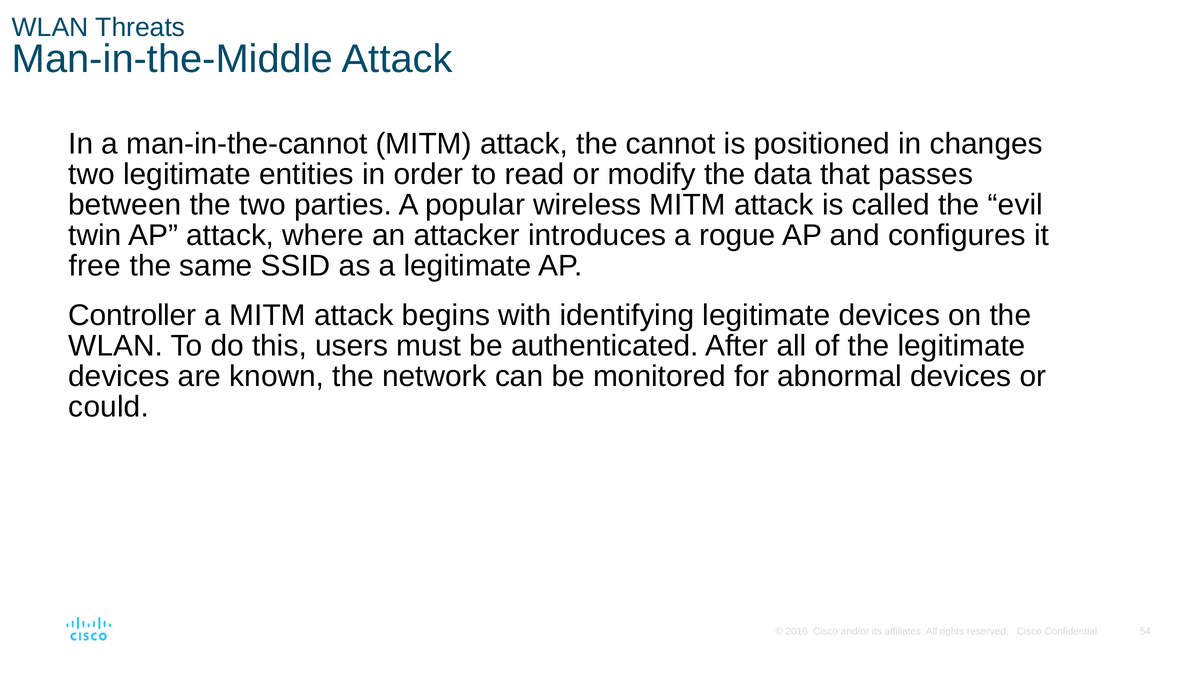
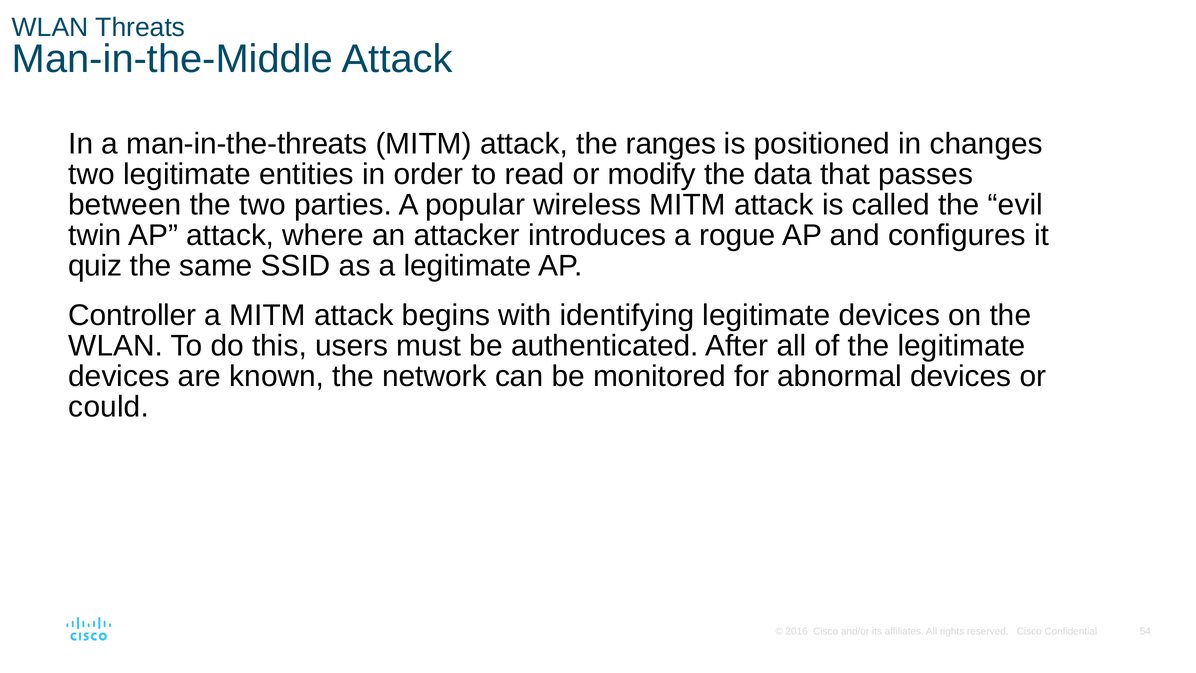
man-in-the-cannot: man-in-the-cannot -> man-in-the-threats
cannot: cannot -> ranges
free: free -> quiz
